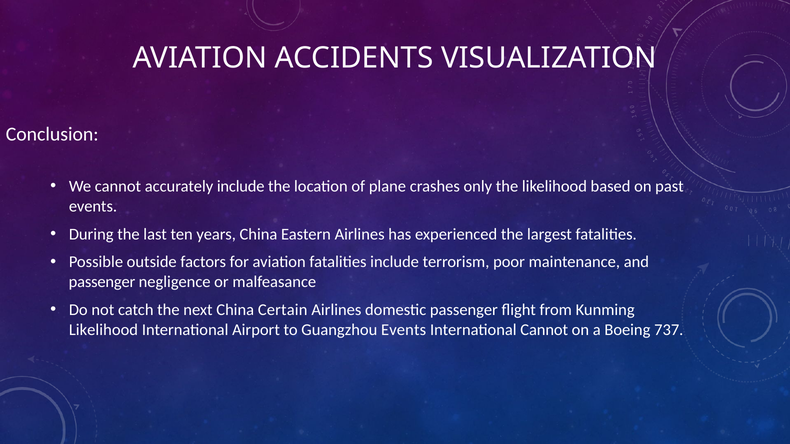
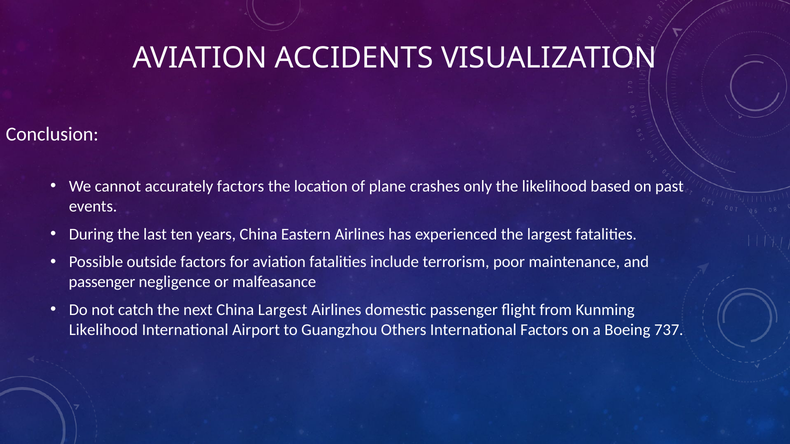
accurately include: include -> factors
China Certain: Certain -> Largest
Guangzhou Events: Events -> Others
International Cannot: Cannot -> Factors
